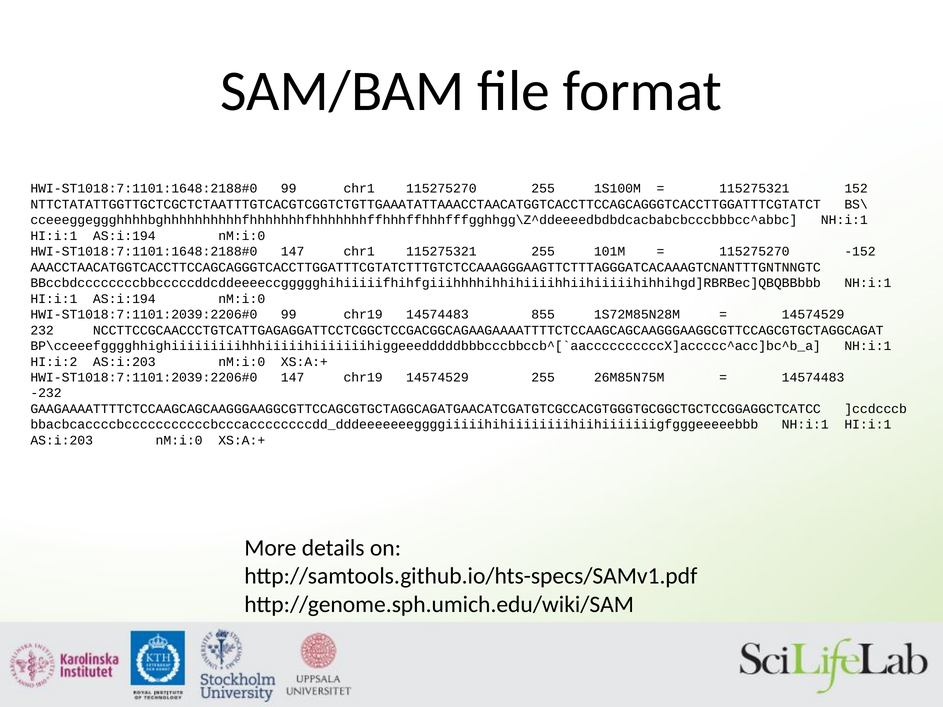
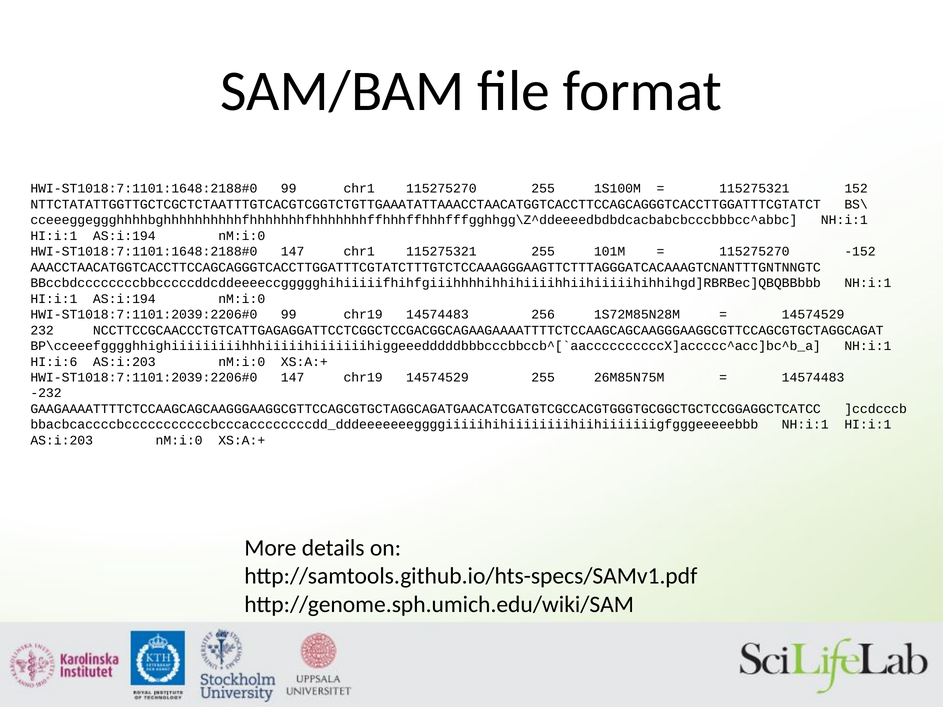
855: 855 -> 256
HI:i:2: HI:i:2 -> HI:i:6
